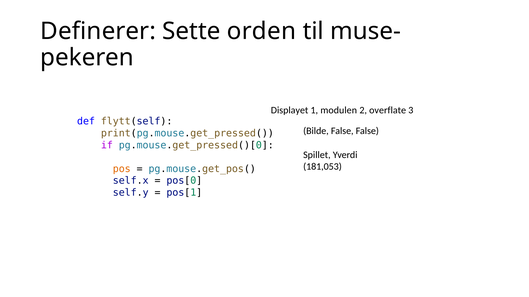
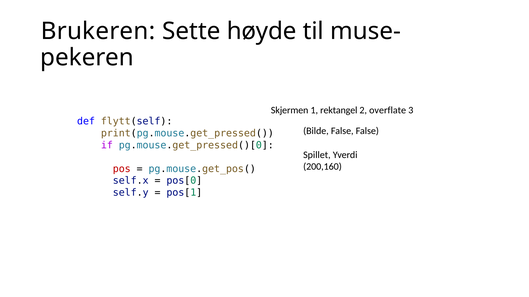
Definerer: Definerer -> Brukeren
orden: orden -> høyde
Displayet: Displayet -> Skjermen
modulen: modulen -> rektangel
181,053: 181,053 -> 200,160
pos colour: orange -> red
